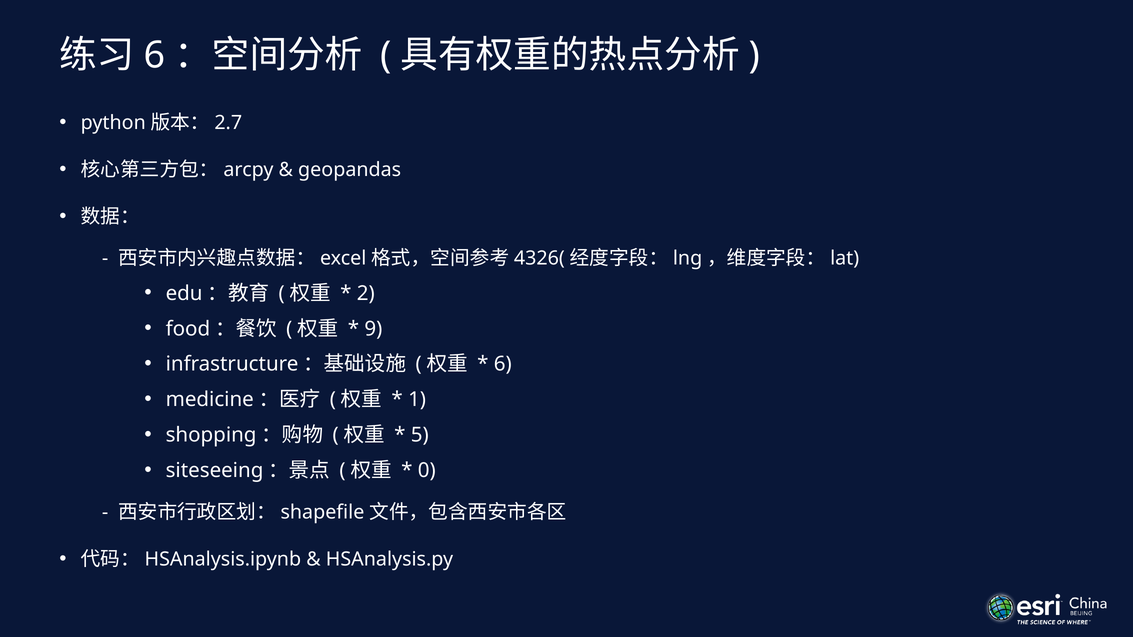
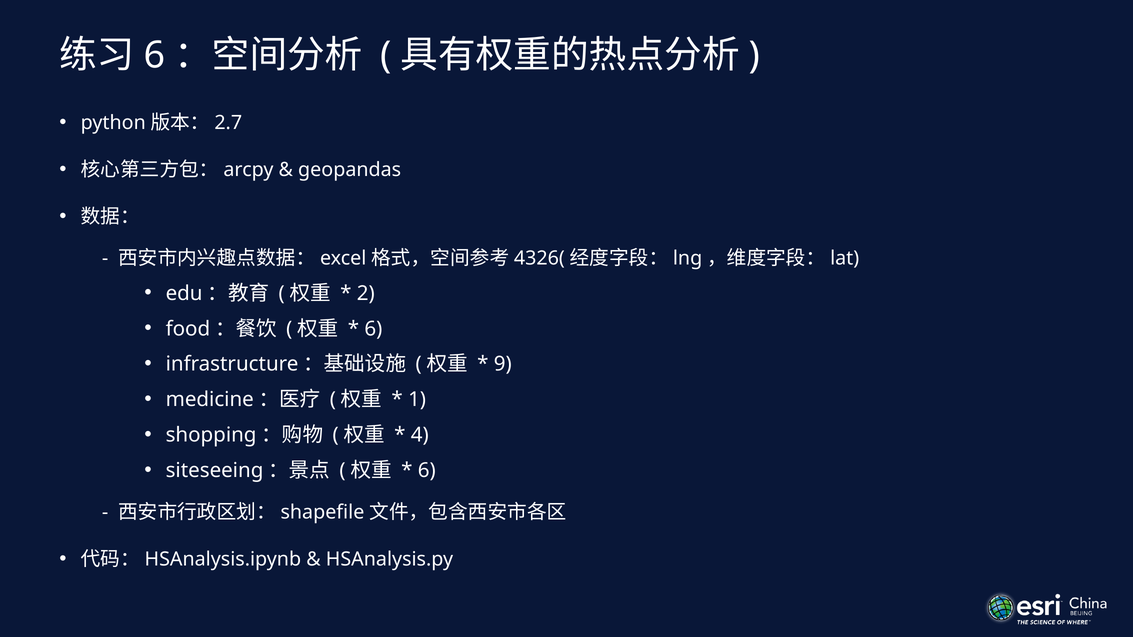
9 at (373, 329): 9 -> 6
6 at (503, 364): 6 -> 9
5: 5 -> 4
0 at (427, 471): 0 -> 6
